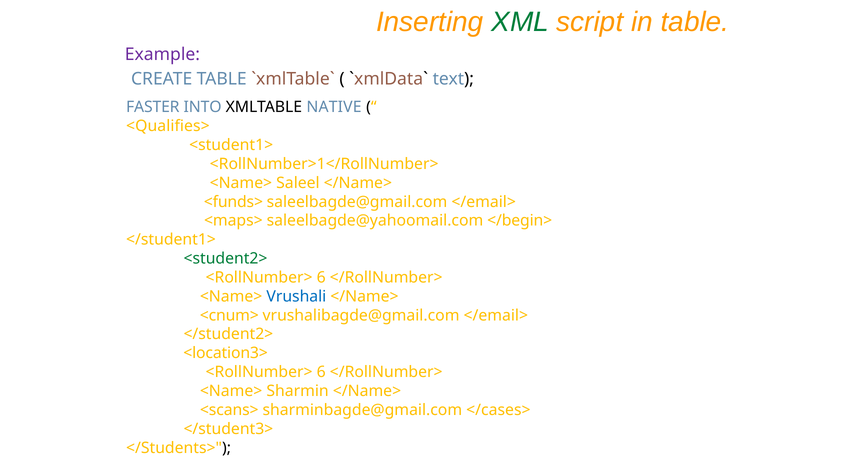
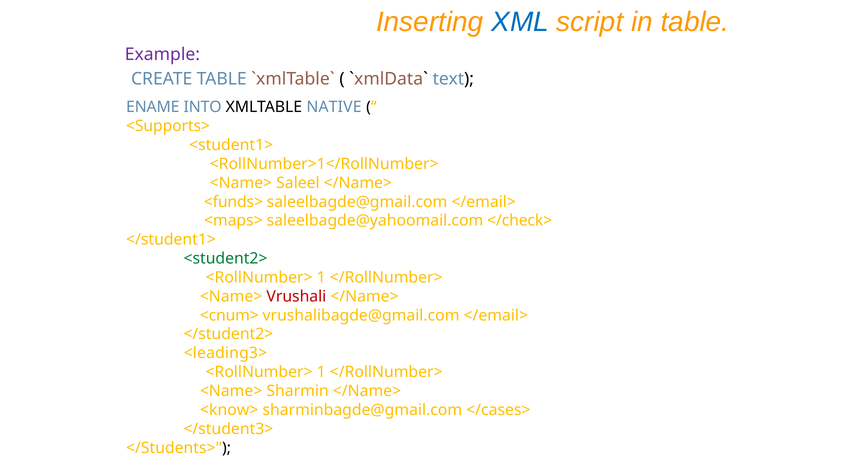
XML colour: green -> blue
FASTER: FASTER -> ENAME
<Qualifies>: <Qualifies> -> <Supports>
</begin>: </begin> -> </check>
6 at (321, 278): 6 -> 1
Vrushali colour: blue -> red
<location3>: <location3> -> <leading3>
6 at (321, 372): 6 -> 1
<scans>: <scans> -> <know>
